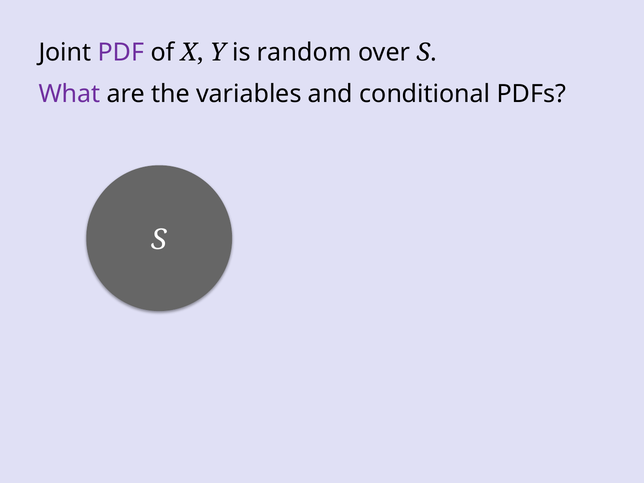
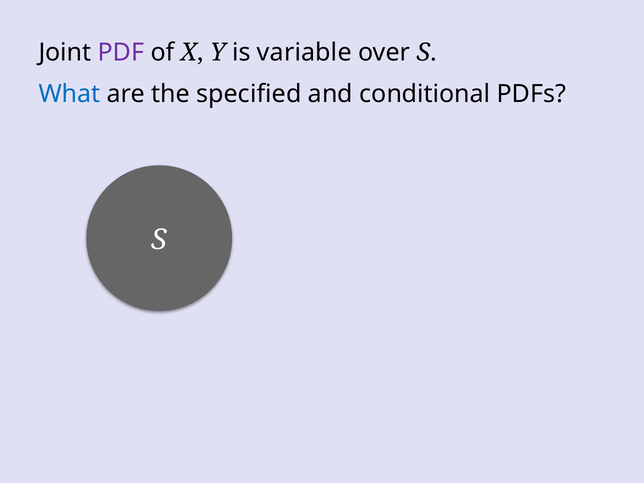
random: random -> variable
What colour: purple -> blue
variables: variables -> specified
